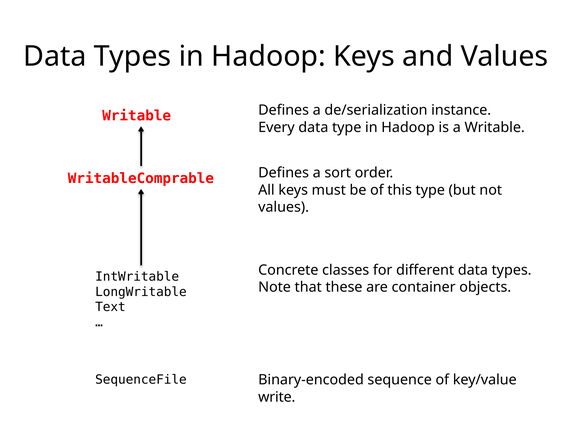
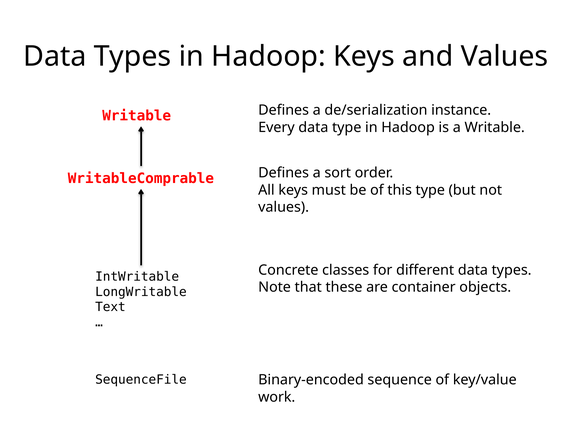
write: write -> work
